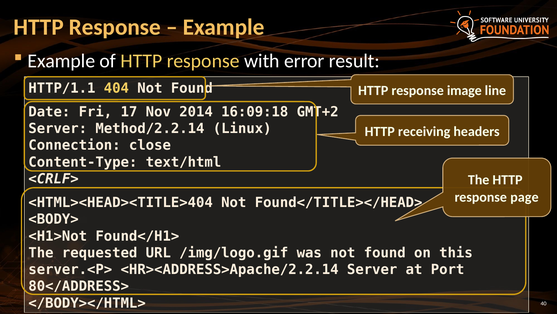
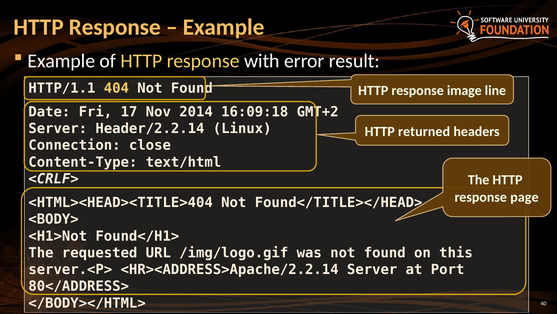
Method/2.2.14: Method/2.2.14 -> Header/2.2.14
receiving: receiving -> returned
